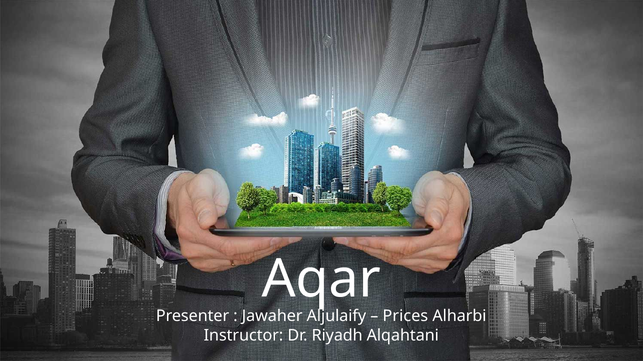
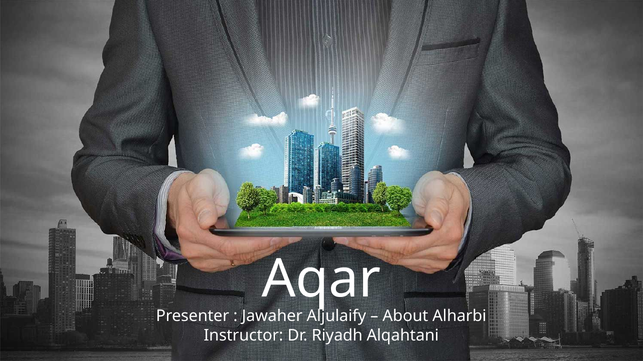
Prices: Prices -> About
